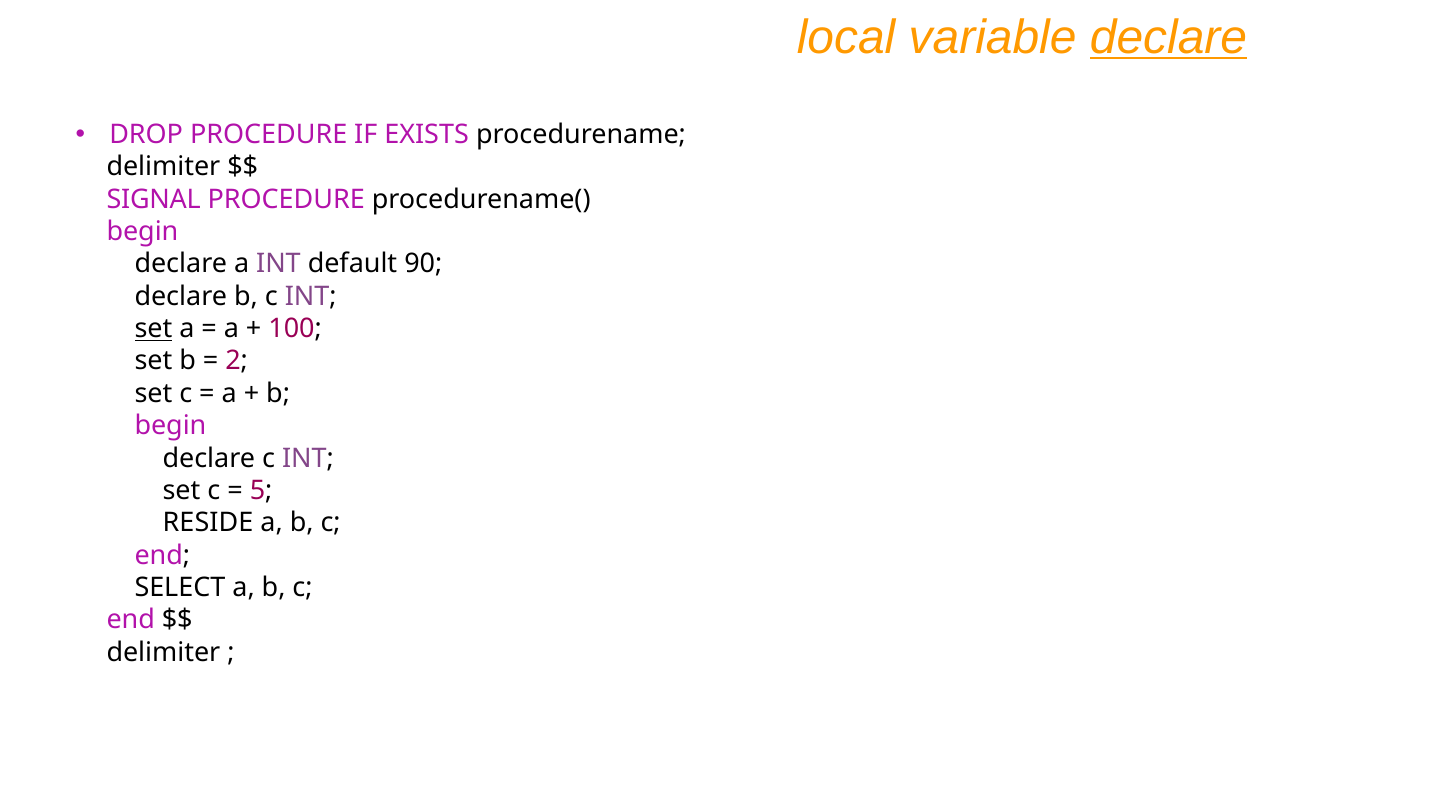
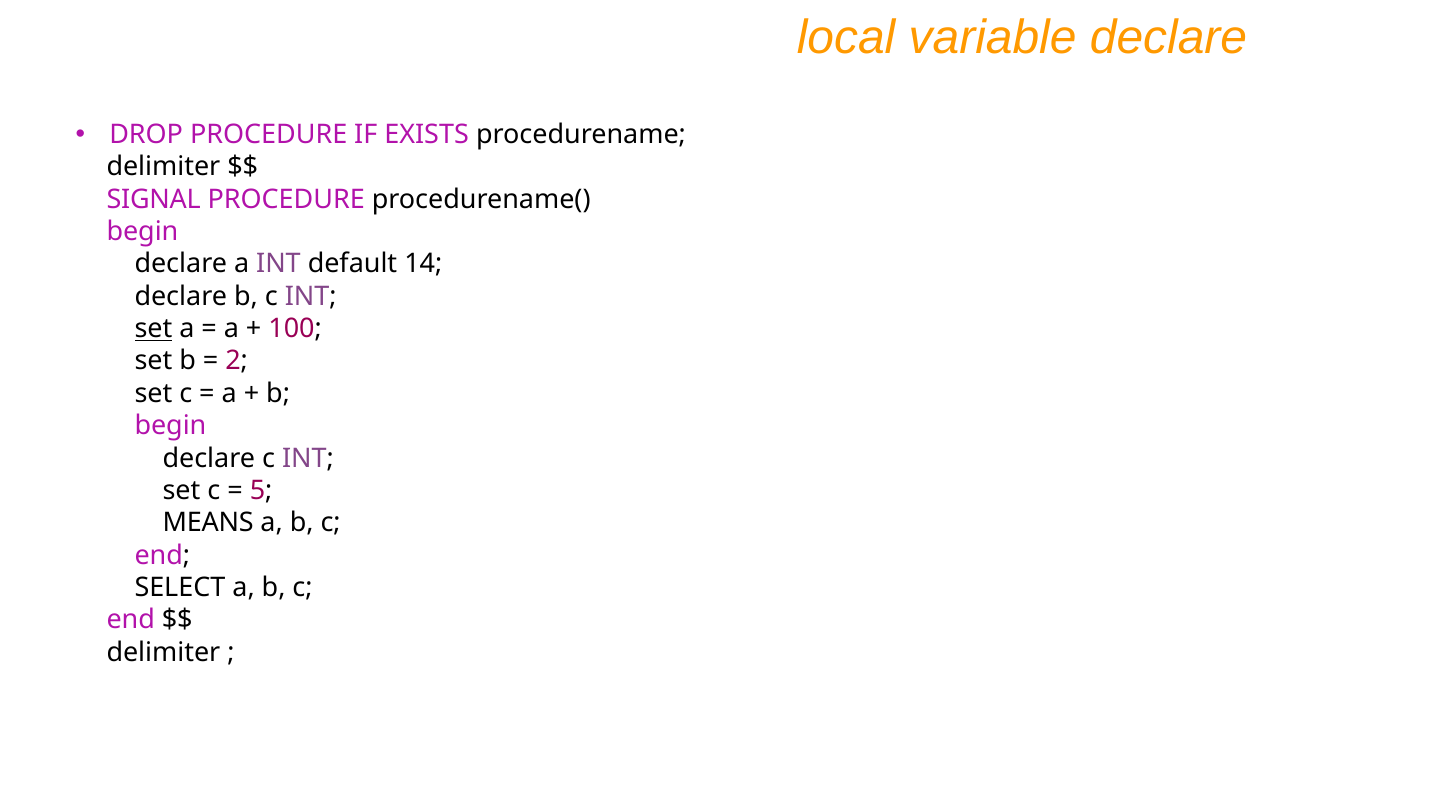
declare at (1168, 37) underline: present -> none
90: 90 -> 14
RESIDE: RESIDE -> MEANS
